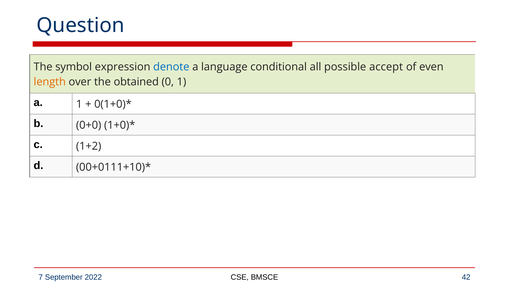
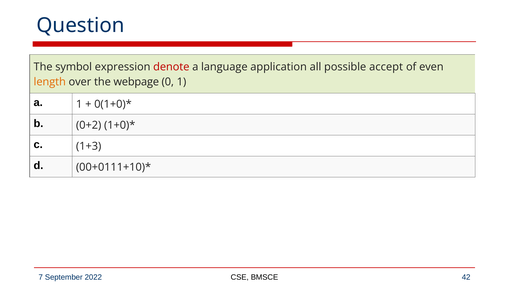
denote colour: blue -> red
conditional: conditional -> application
obtained: obtained -> webpage
0+0: 0+0 -> 0+2
1+2: 1+2 -> 1+3
